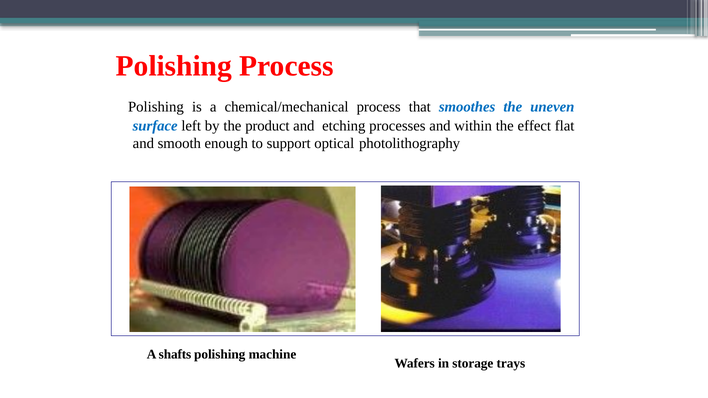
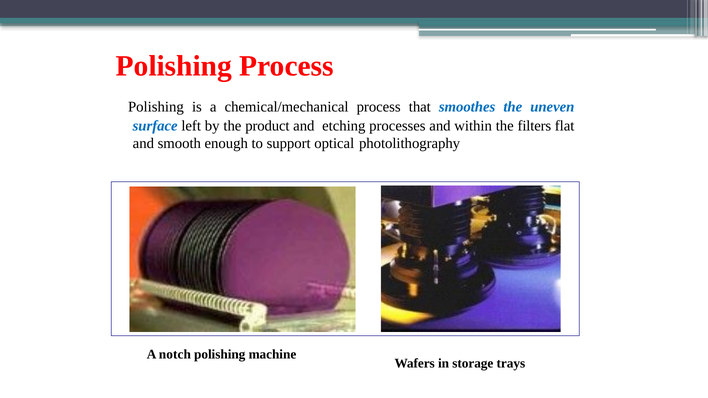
effect: effect -> filters
shafts: shafts -> notch
